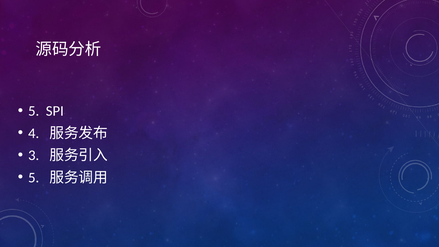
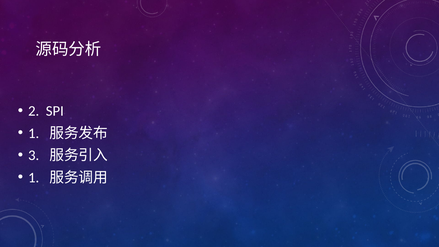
5 at (34, 111): 5 -> 2
4 at (34, 133): 4 -> 1
5 at (34, 178): 5 -> 1
